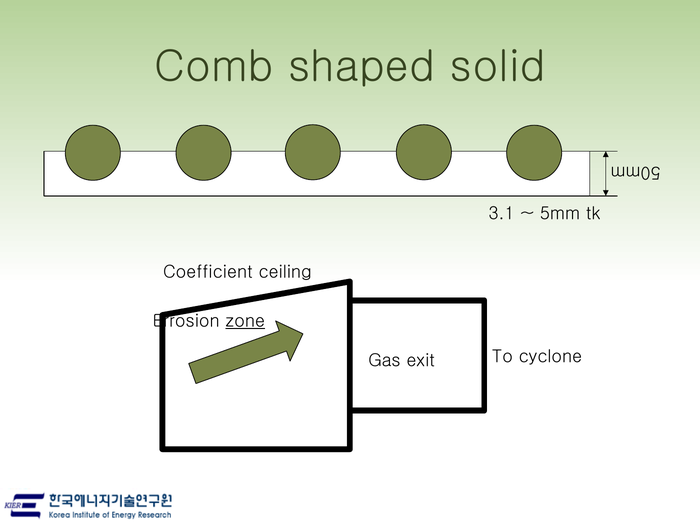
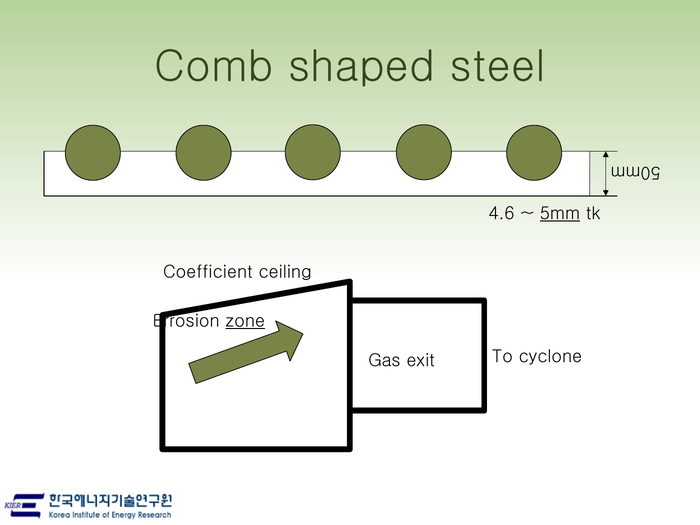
solid: solid -> steel
3.1: 3.1 -> 4.6
5mm underline: none -> present
